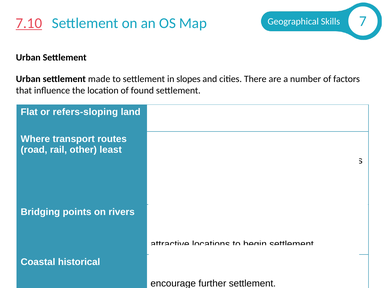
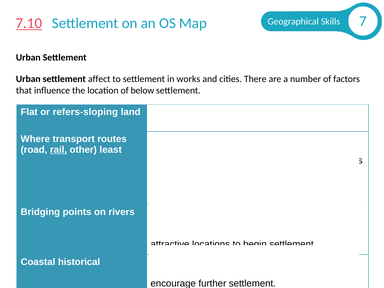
settlement made: made -> affect
slopes: slopes -> works
found: found -> below
rail underline: none -> present
